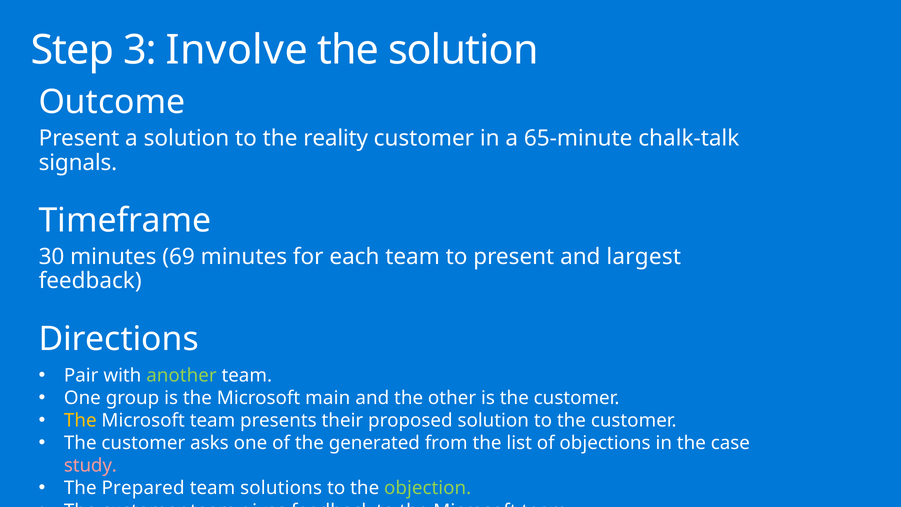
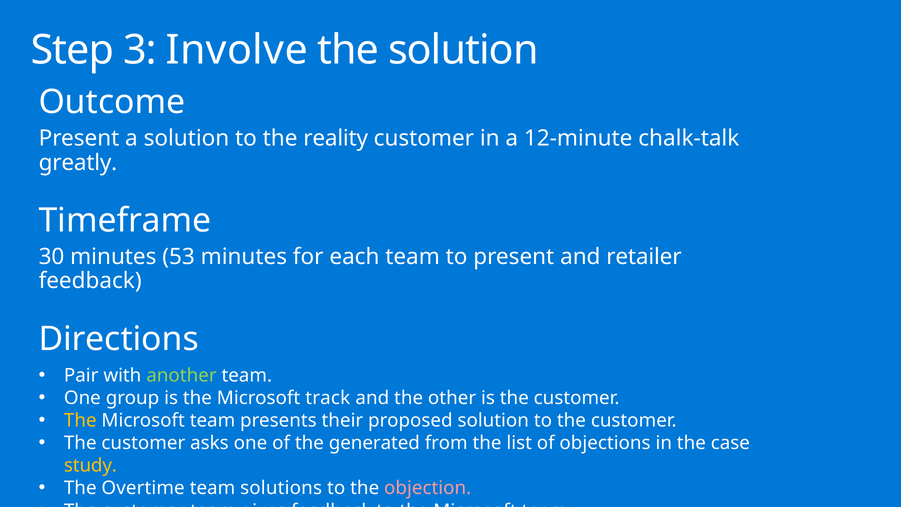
65-minute: 65-minute -> 12-minute
signals: signals -> greatly
69: 69 -> 53
largest: largest -> retailer
main: main -> track
study colour: pink -> yellow
Prepared: Prepared -> Overtime
objection colour: light green -> pink
